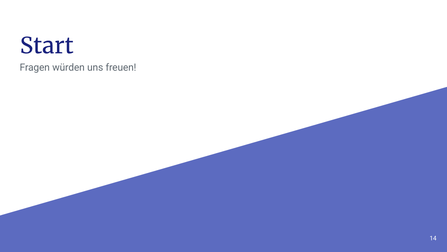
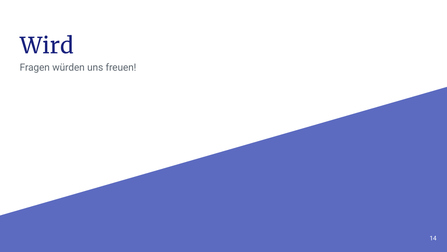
Start: Start -> Wird
